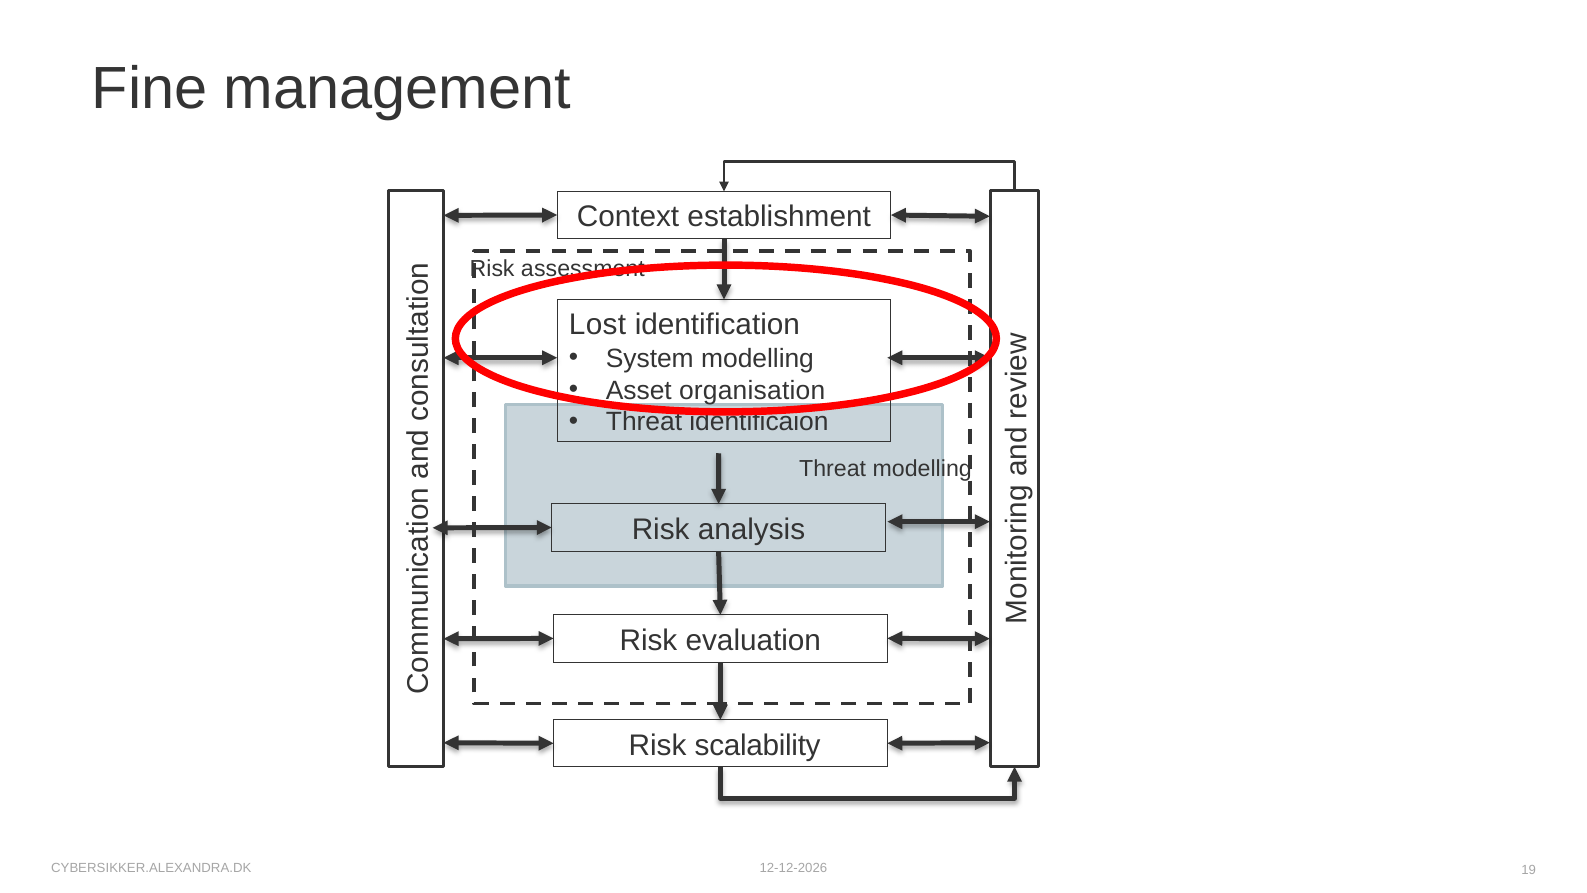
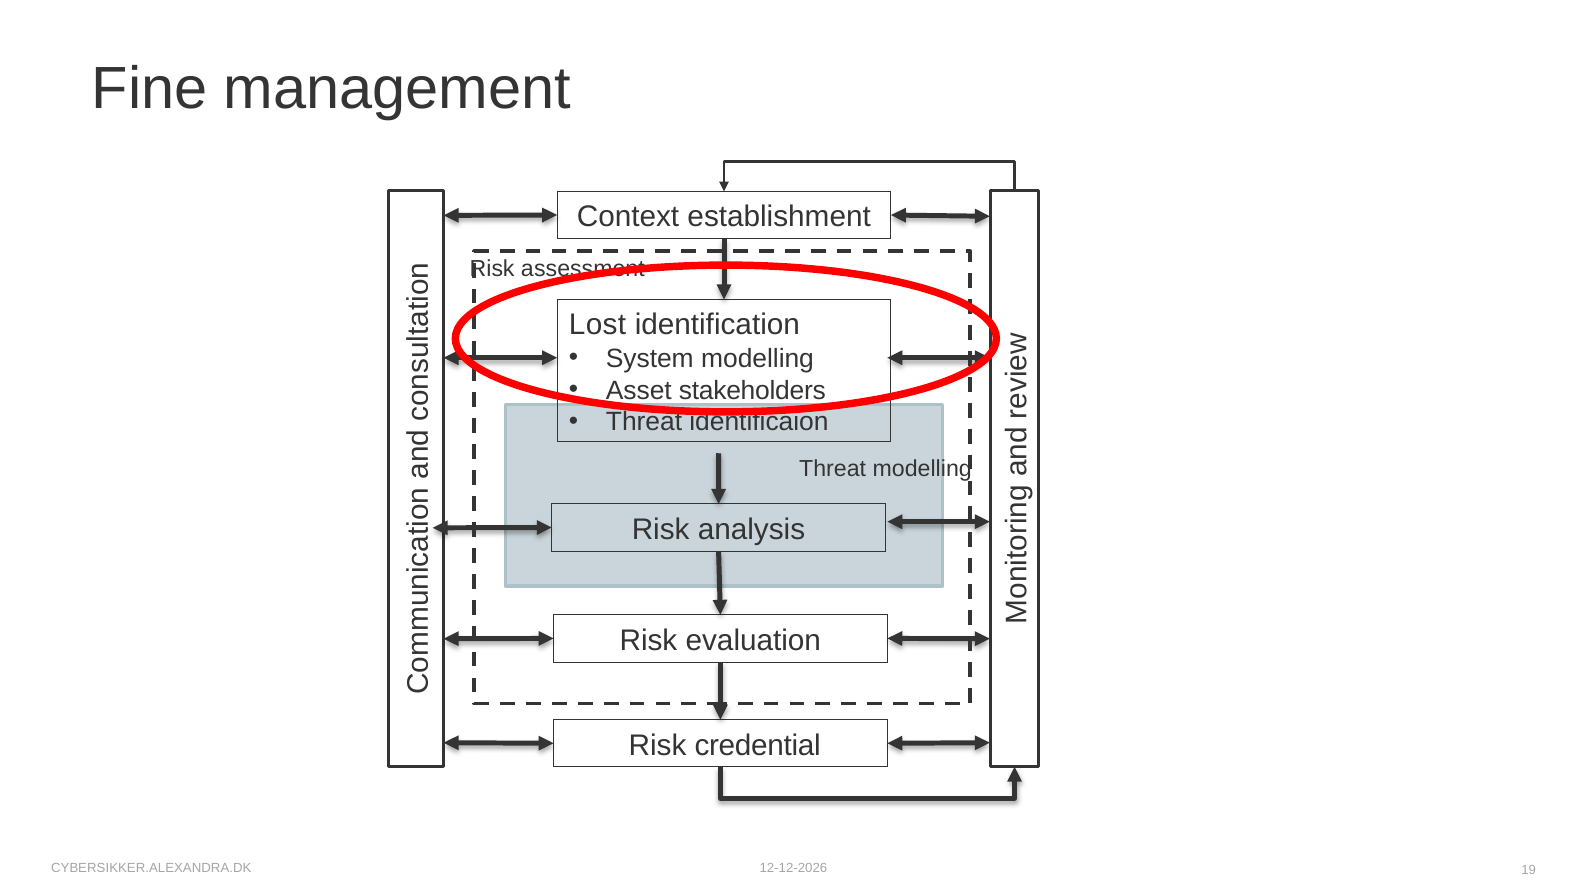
organisation: organisation -> stakeholders
scalability: scalability -> credential
